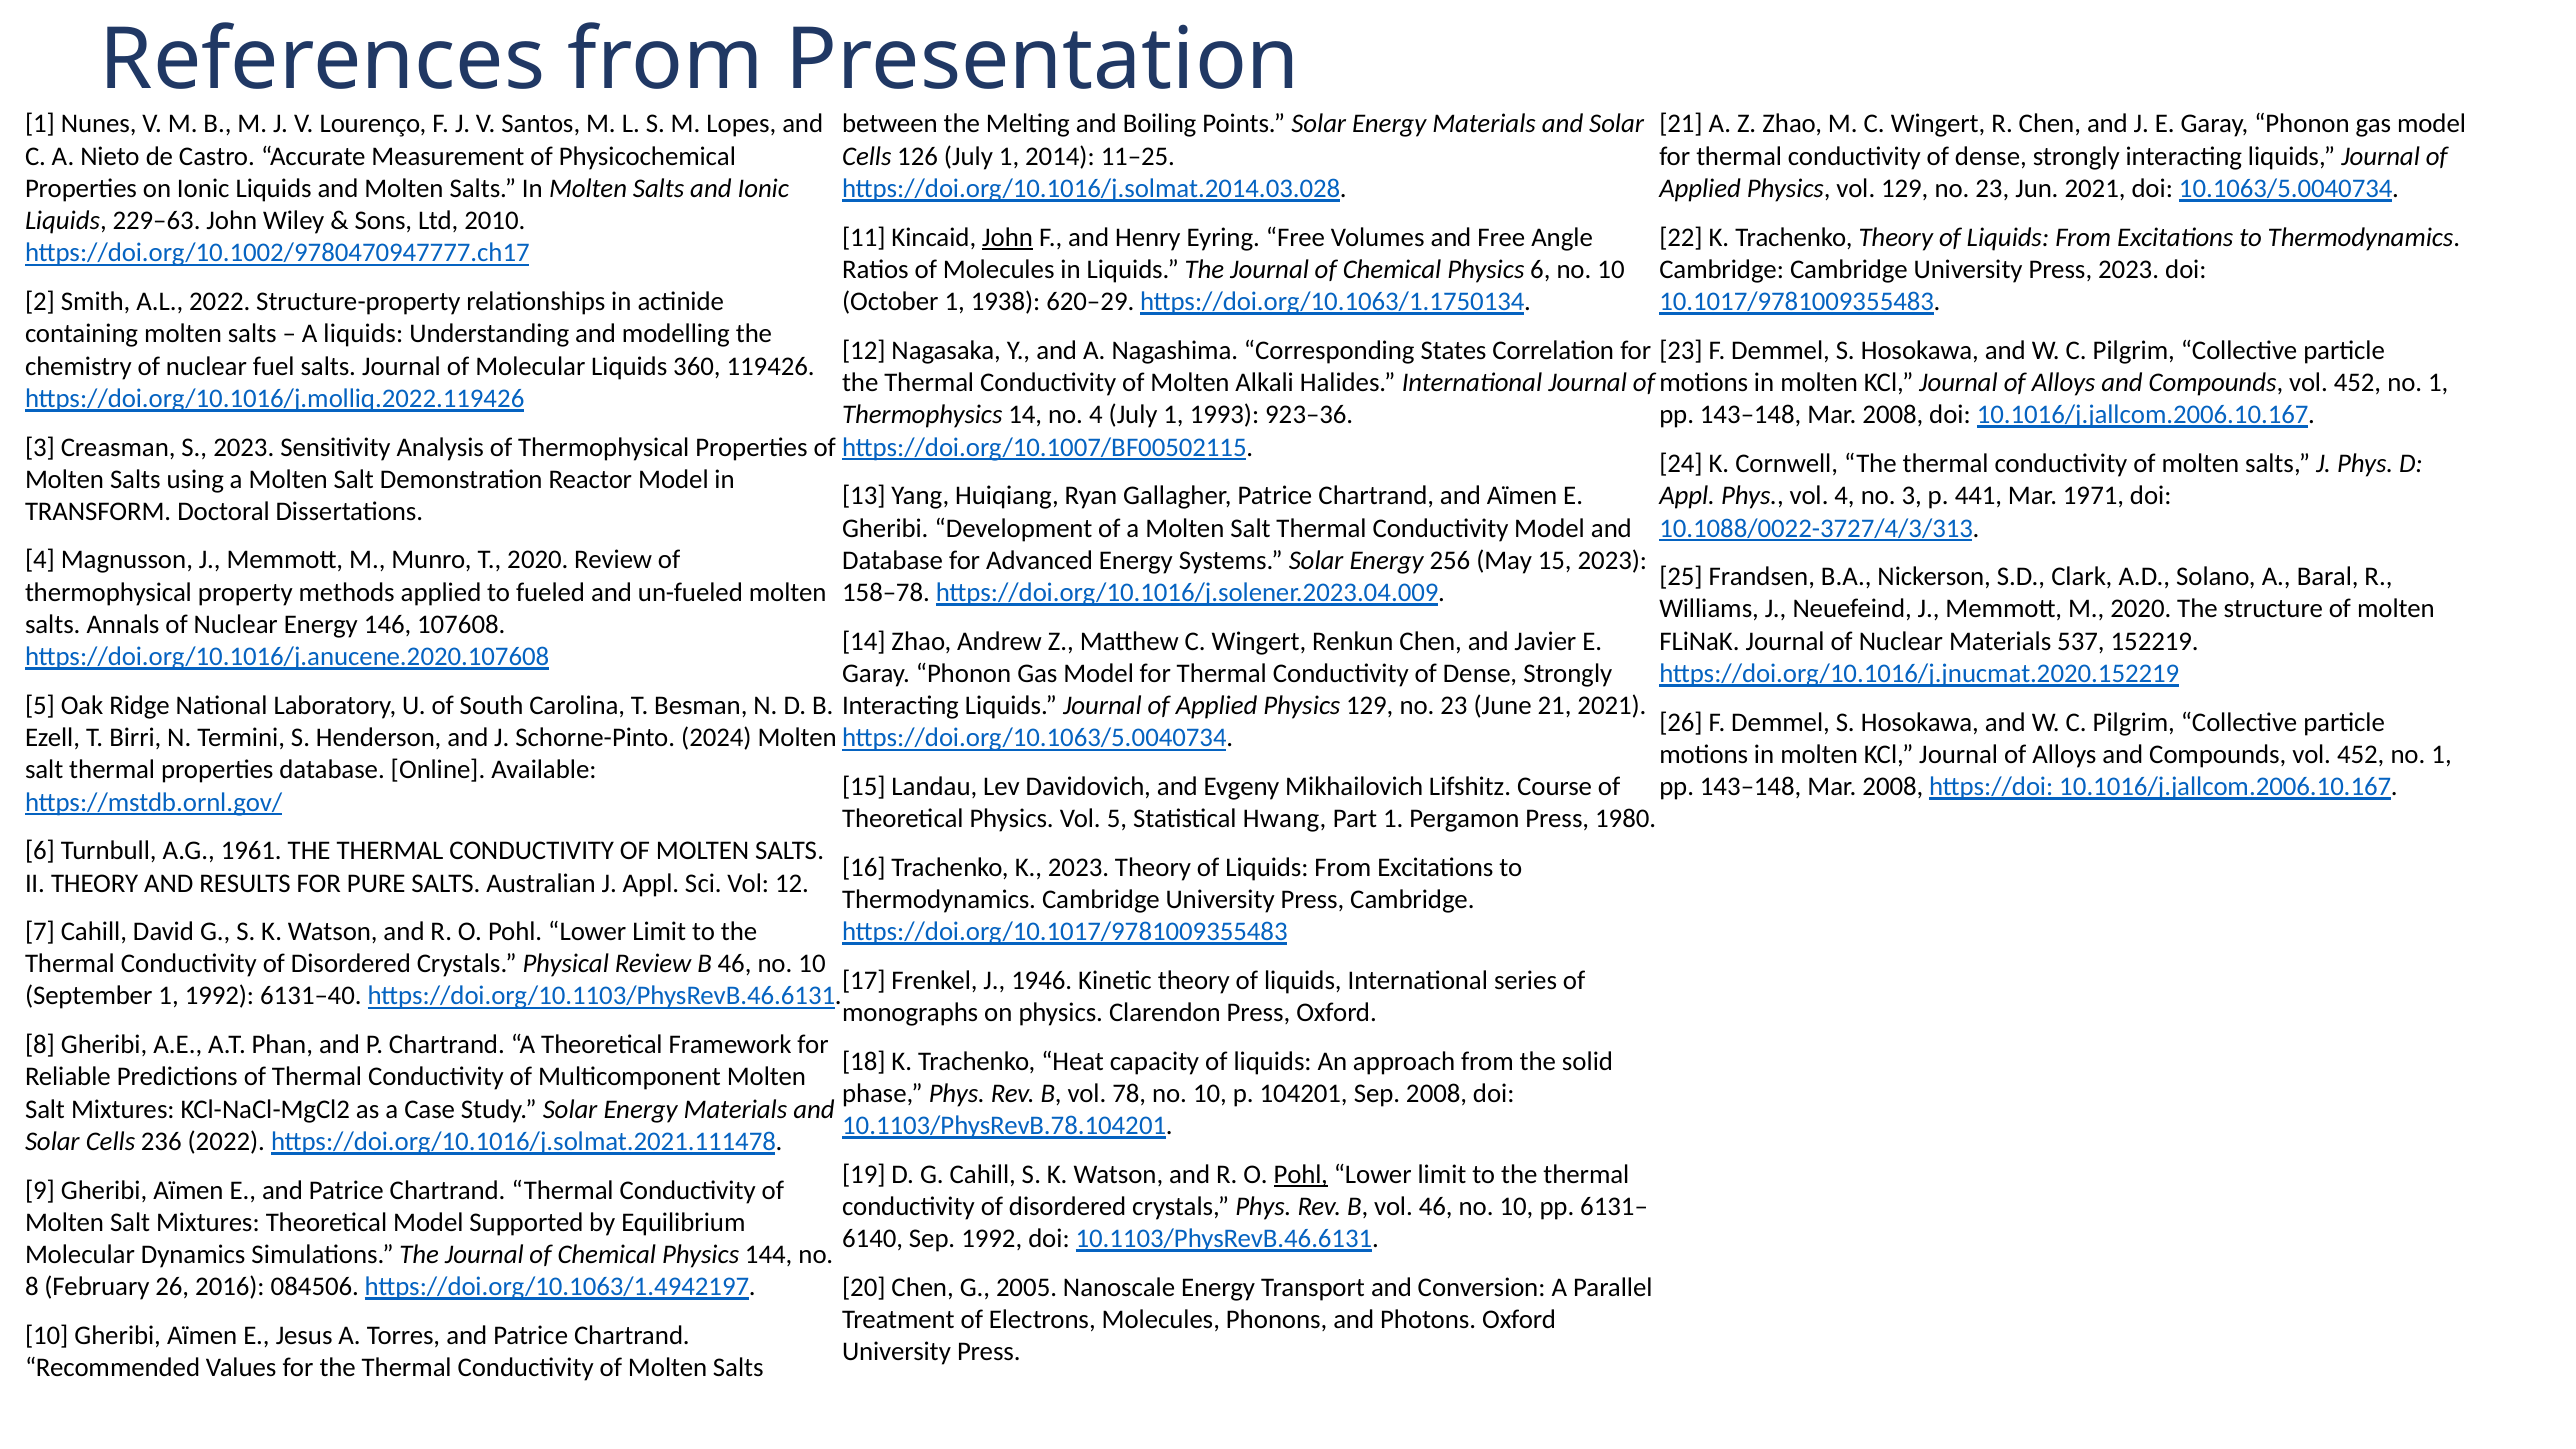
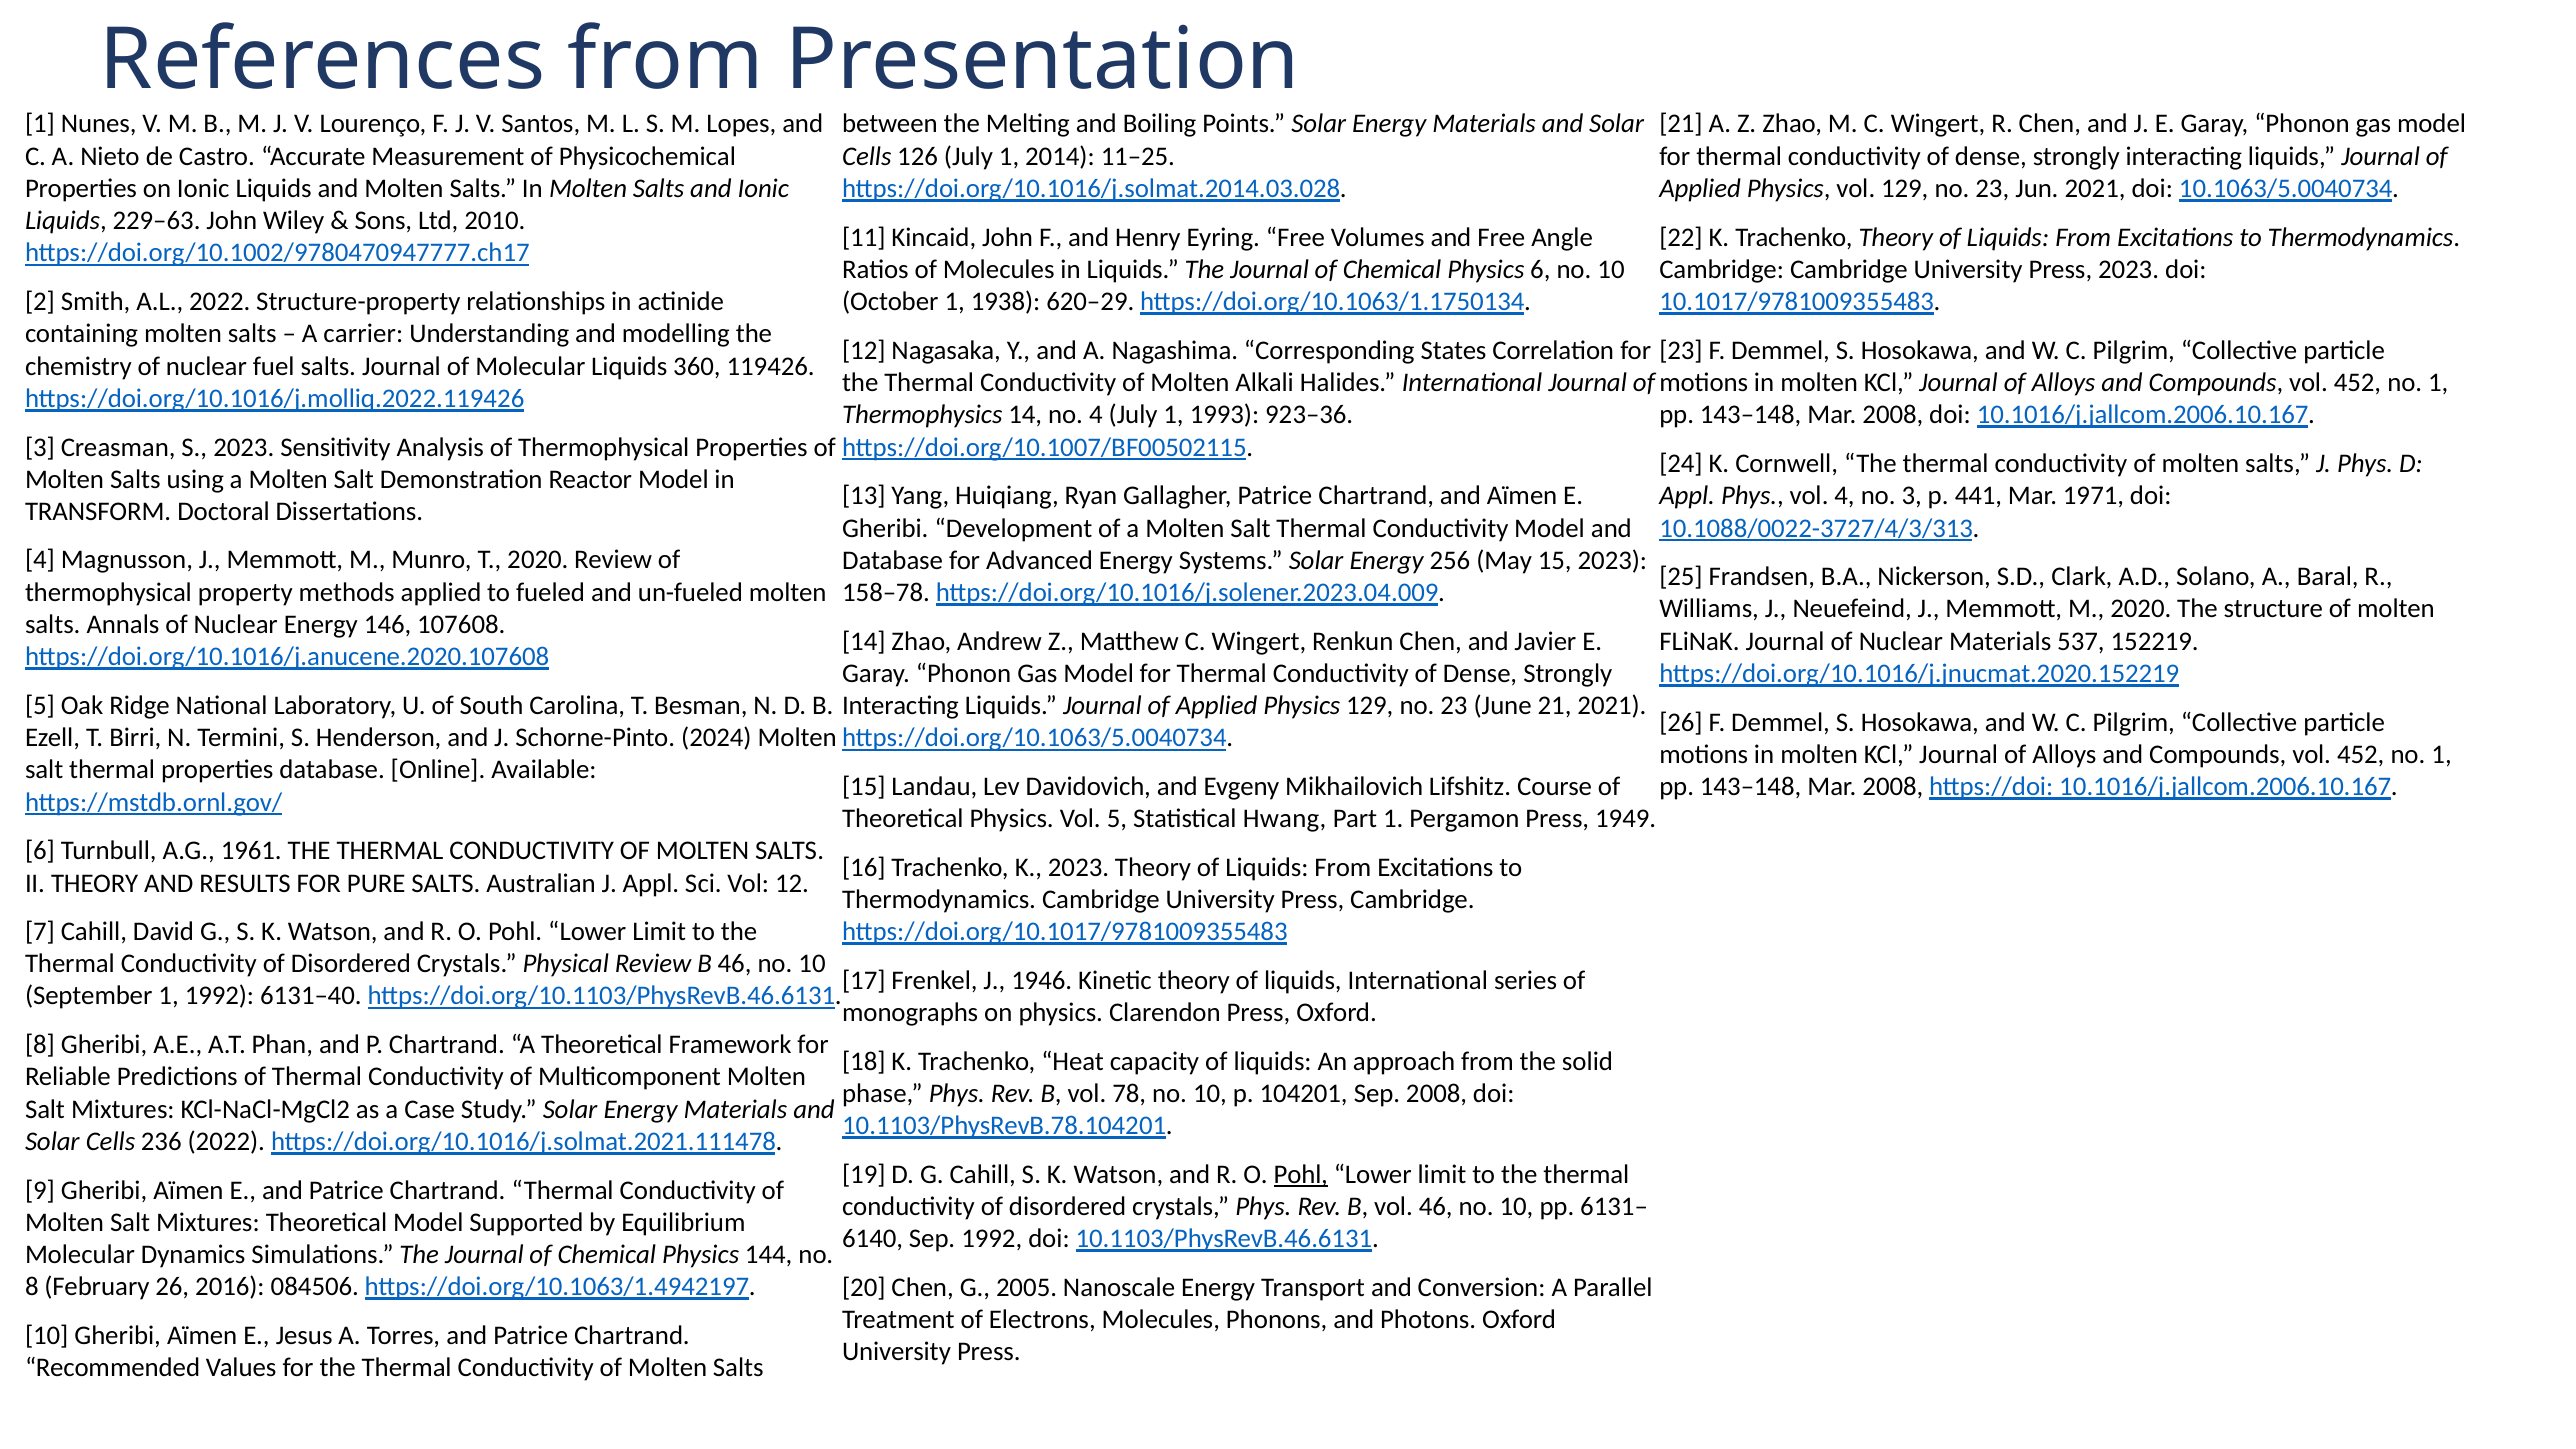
John at (1008, 237) underline: present -> none
A liquids: liquids -> carrier
1980: 1980 -> 1949
